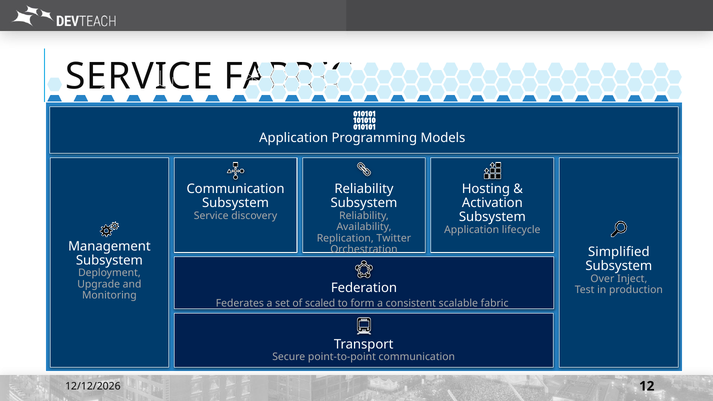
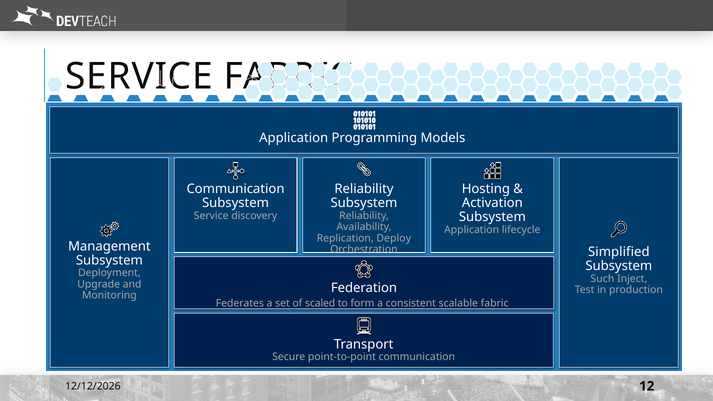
Twitter: Twitter -> Deploy
Over: Over -> Such
